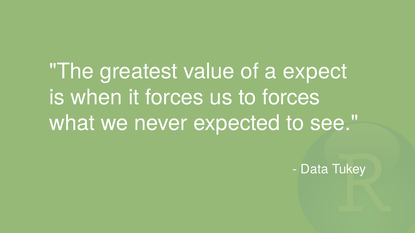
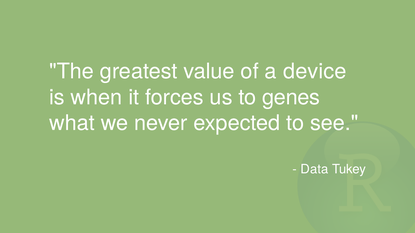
expect: expect -> device
to forces: forces -> genes
